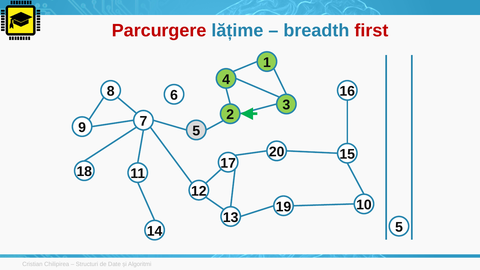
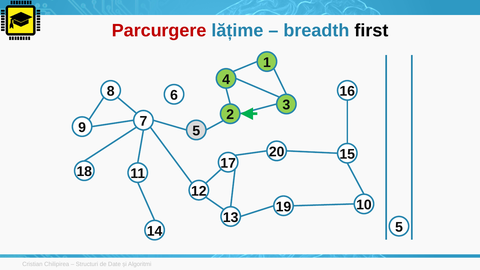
first colour: red -> black
